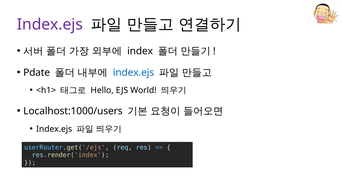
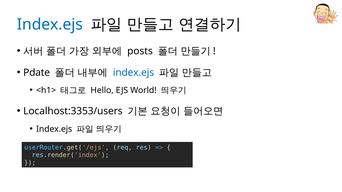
Index.ejs at (50, 24) colour: purple -> blue
index: index -> posts
Localhost:1000/users: Localhost:1000/users -> Localhost:3353/users
